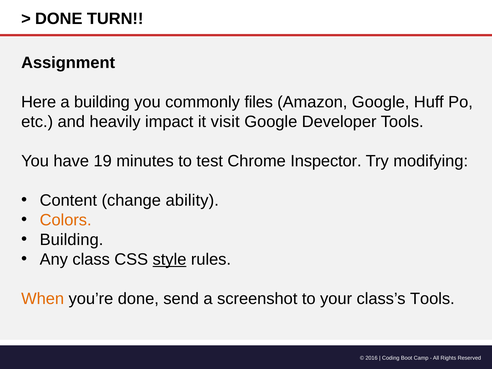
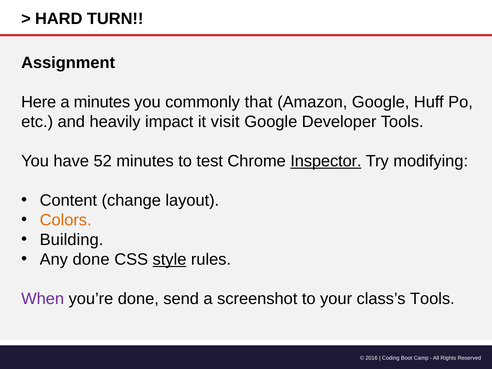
DONE at (59, 19): DONE -> HARD
a building: building -> minutes
files: files -> that
19: 19 -> 52
Inspector underline: none -> present
ability: ability -> layout
Any class: class -> done
When colour: orange -> purple
